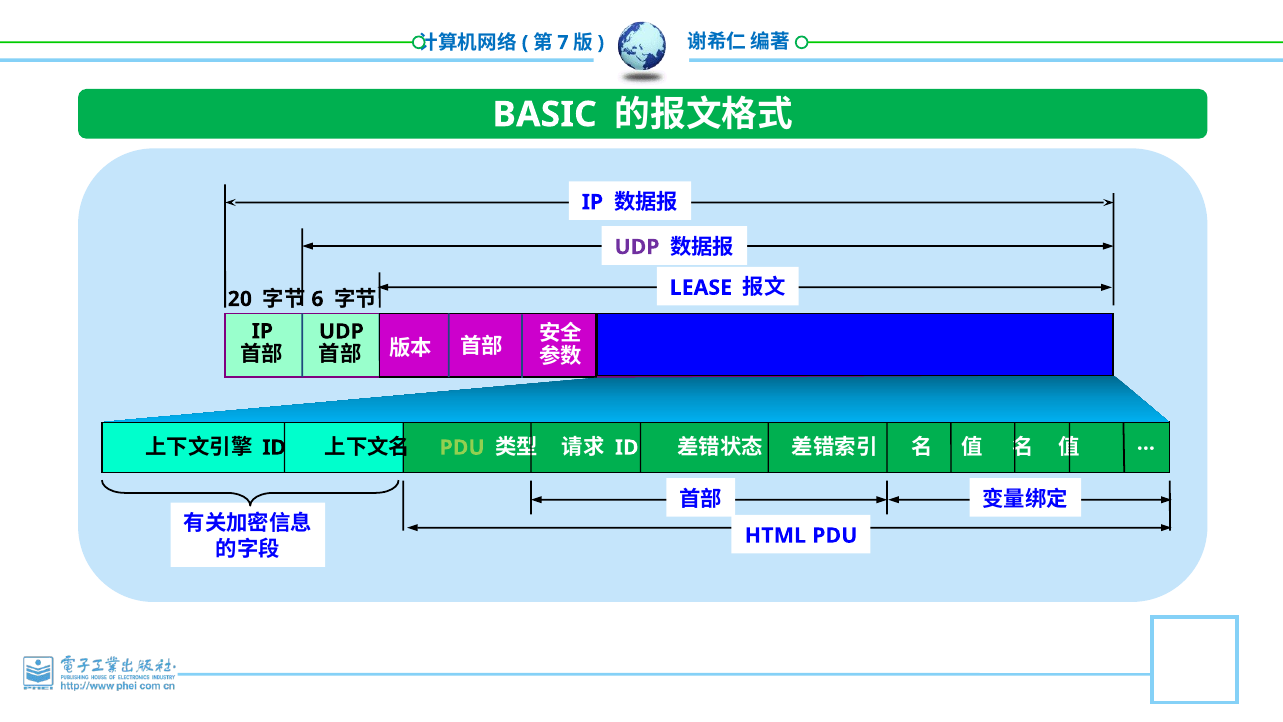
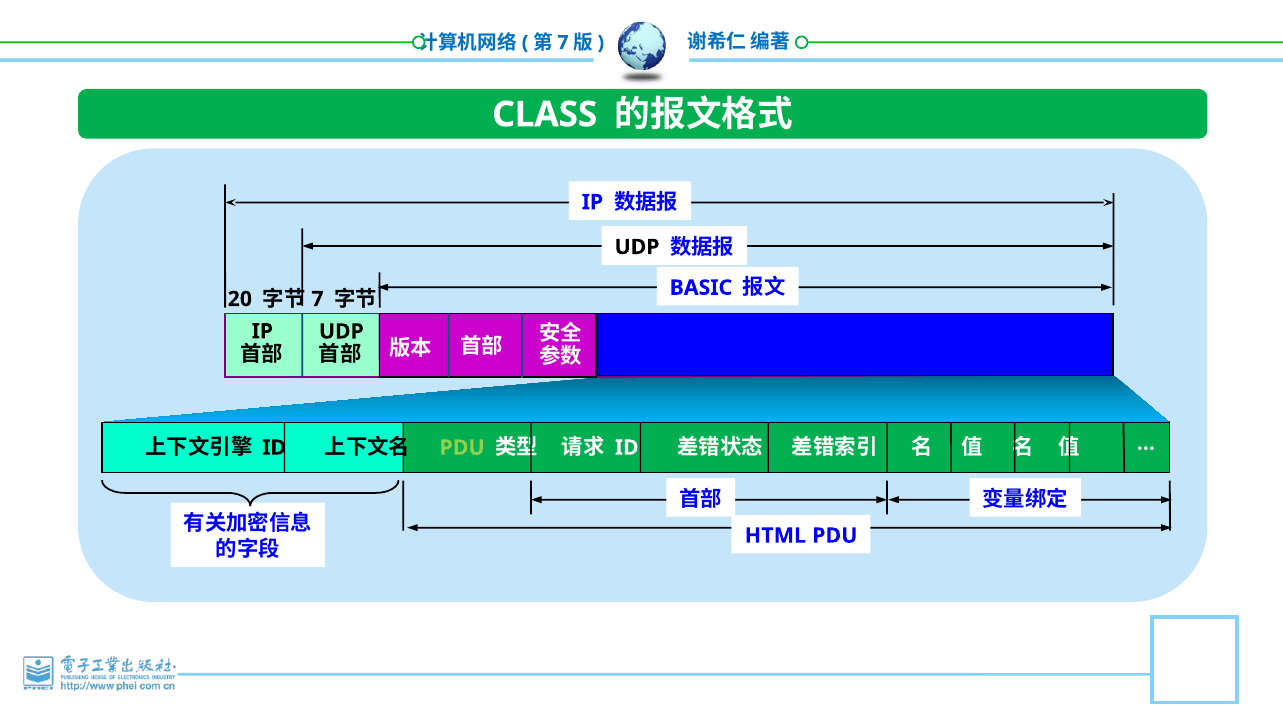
BASIC: BASIC -> CLASS
UDP at (637, 247) colour: purple -> black
LEASE: LEASE -> BASIC
6 at (317, 299): 6 -> 7
